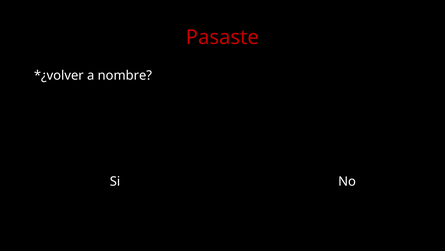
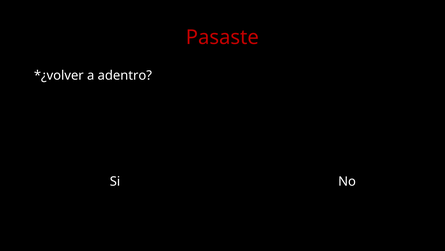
nombre: nombre -> adentro
